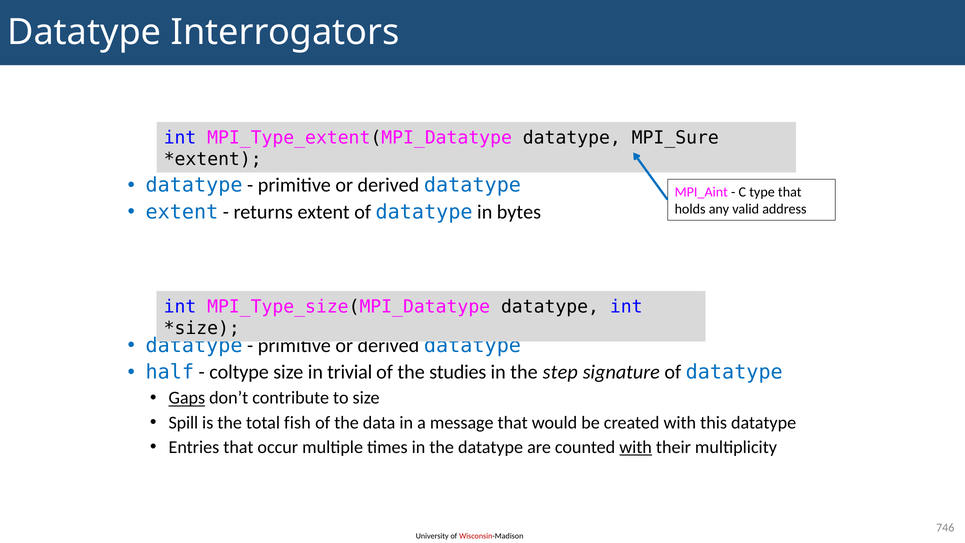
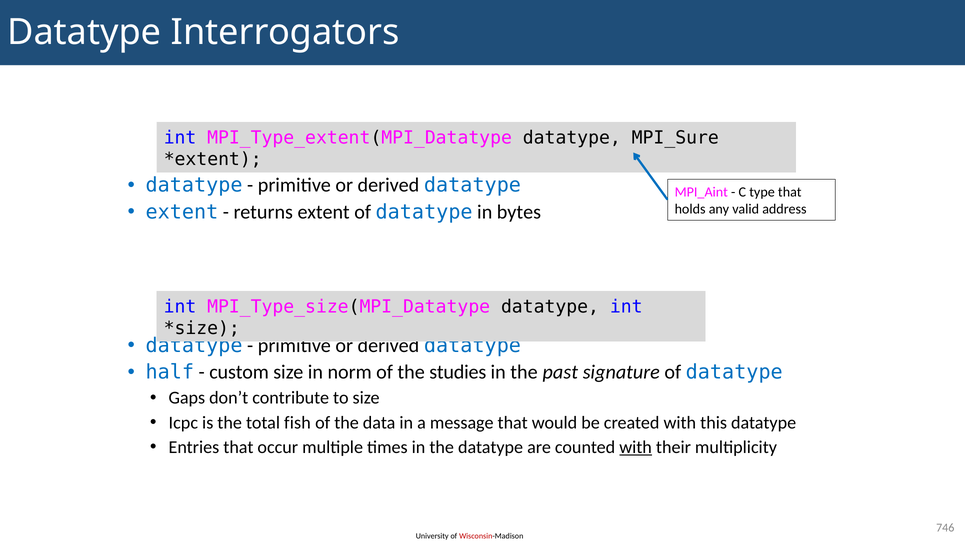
coltype: coltype -> custom
trivial: trivial -> norm
step: step -> past
Gaps underline: present -> none
Spill: Spill -> Icpc
